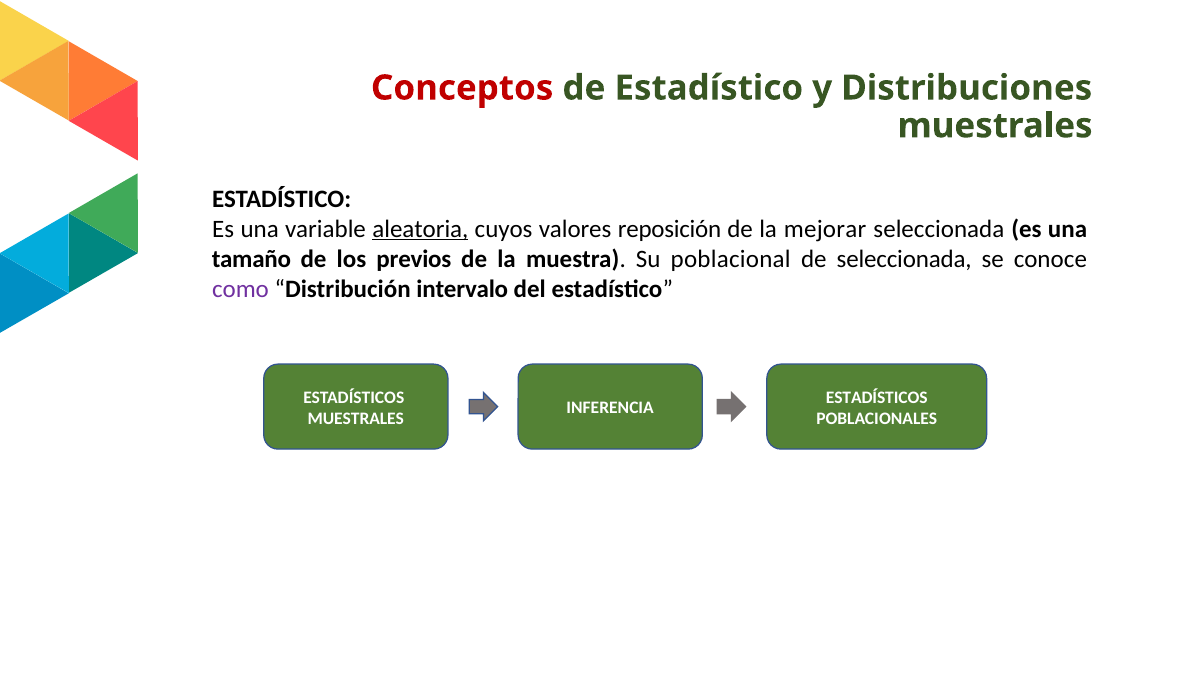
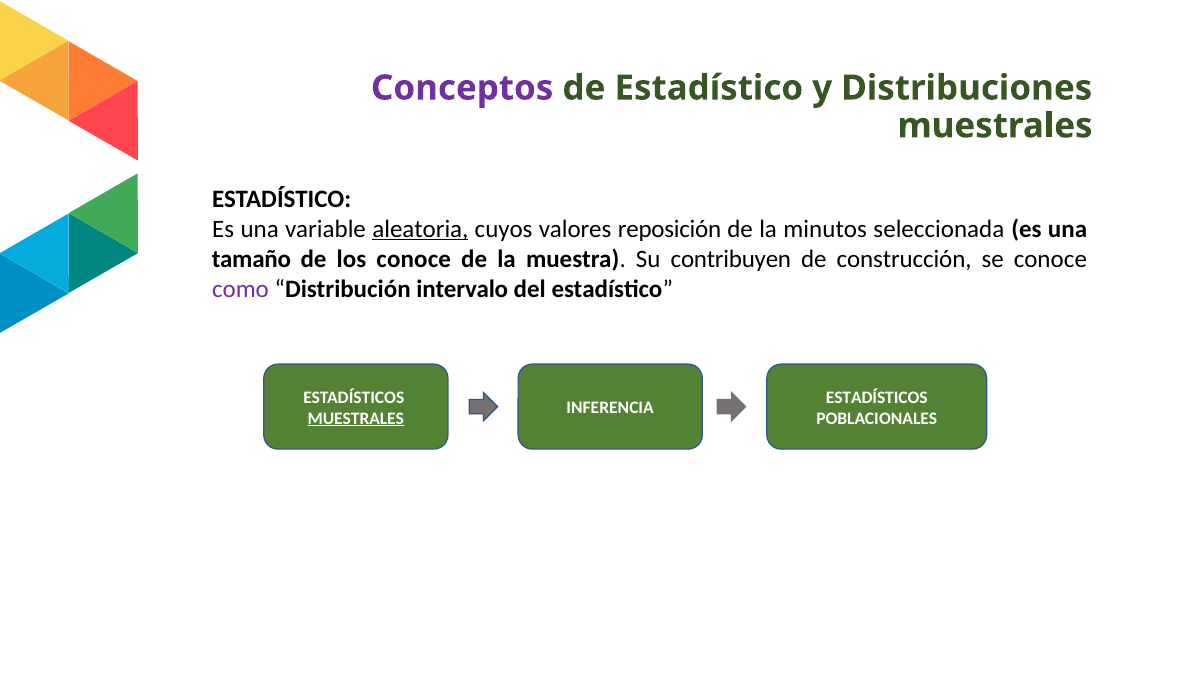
Conceptos colour: red -> purple
mejorar: mejorar -> minutos
los previos: previos -> conoce
poblacional: poblacional -> contribuyen
de seleccionada: seleccionada -> construcción
MUESTRALES at (356, 418) underline: none -> present
